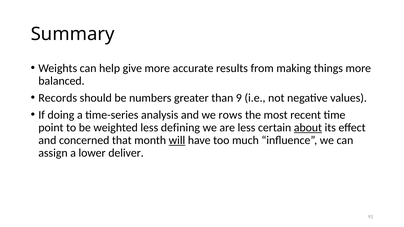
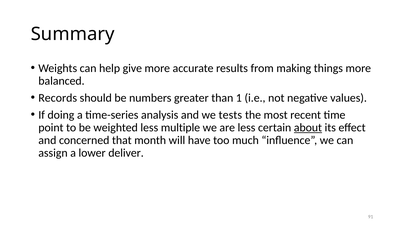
9: 9 -> 1
rows: rows -> tests
defining: defining -> multiple
will underline: present -> none
